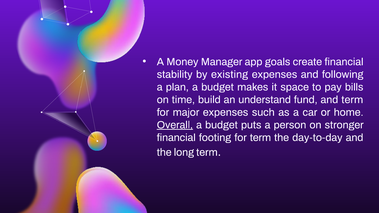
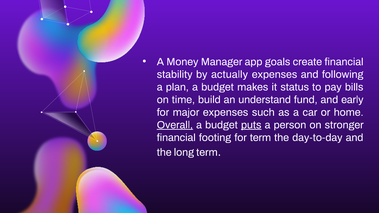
existing: existing -> actually
space: space -> status
and term: term -> early
puts underline: none -> present
